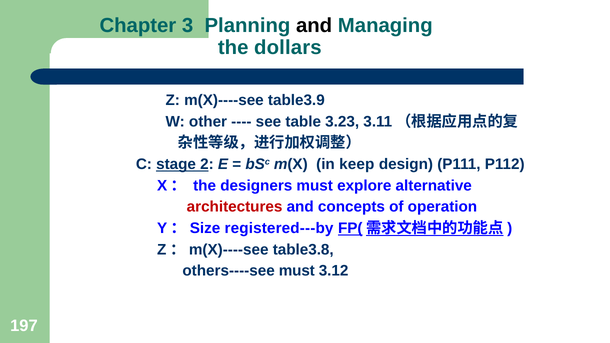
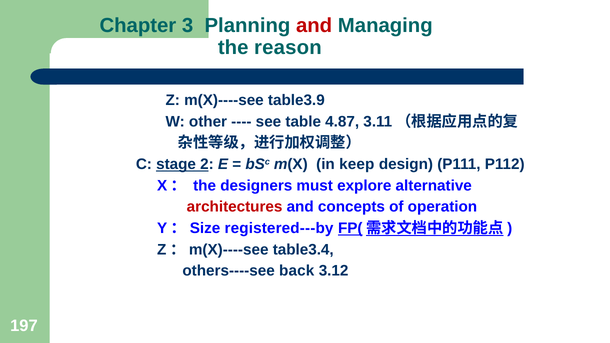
and at (314, 26) colour: black -> red
dollars: dollars -> reason
3.23: 3.23 -> 4.87
table3.8: table3.8 -> table3.4
others----see must: must -> back
